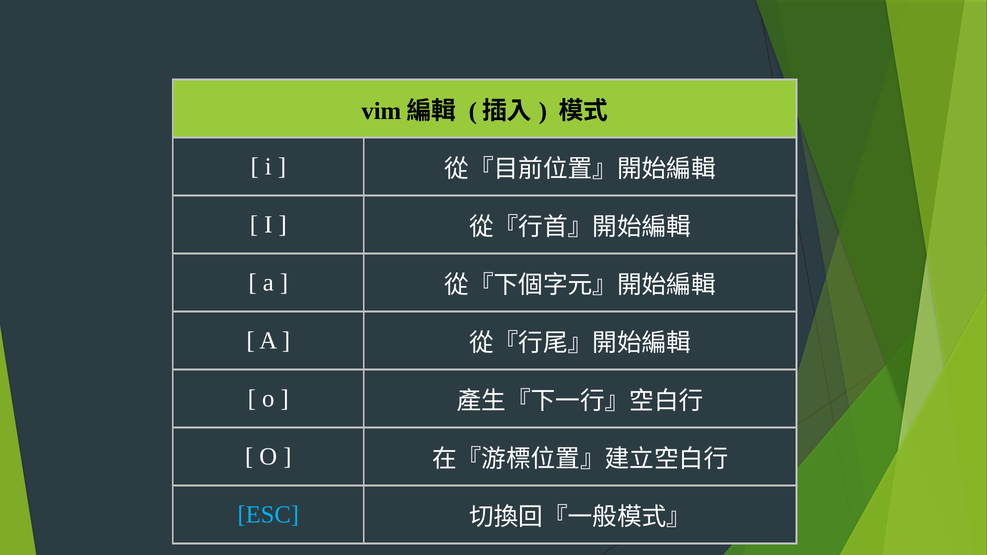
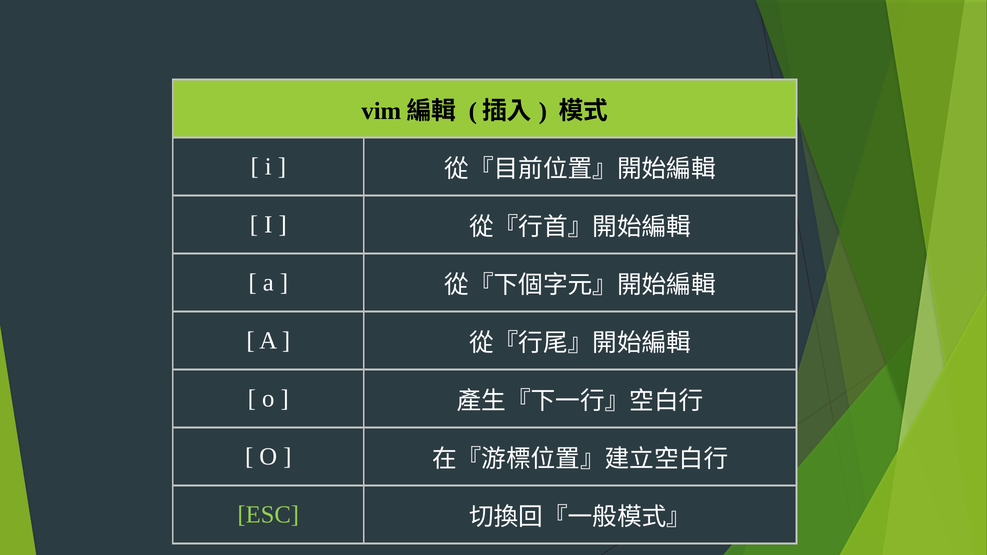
ESC colour: light blue -> light green
